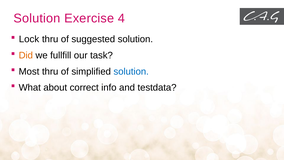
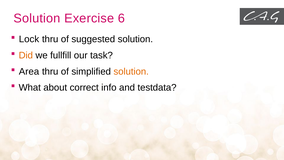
4: 4 -> 6
Most: Most -> Area
solution at (131, 71) colour: blue -> orange
